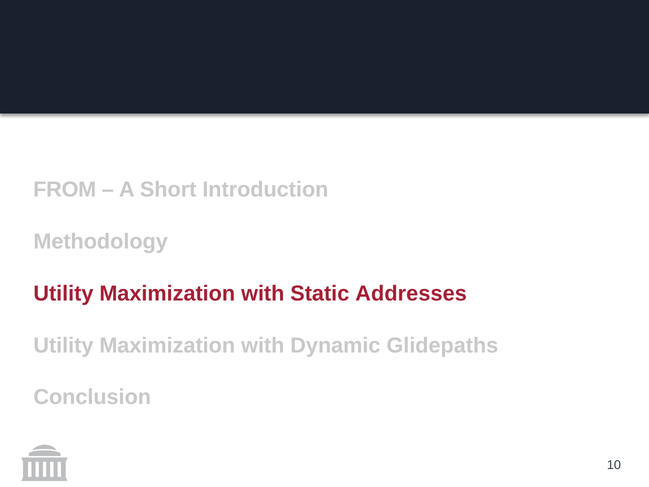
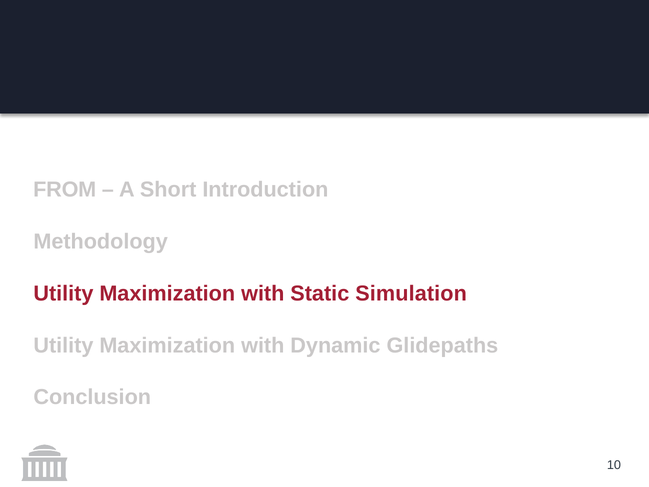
Addresses: Addresses -> Simulation
